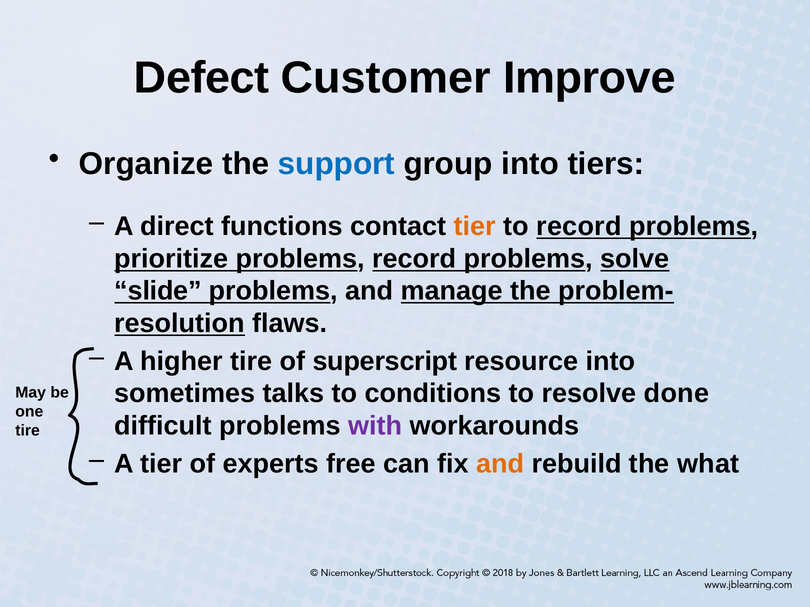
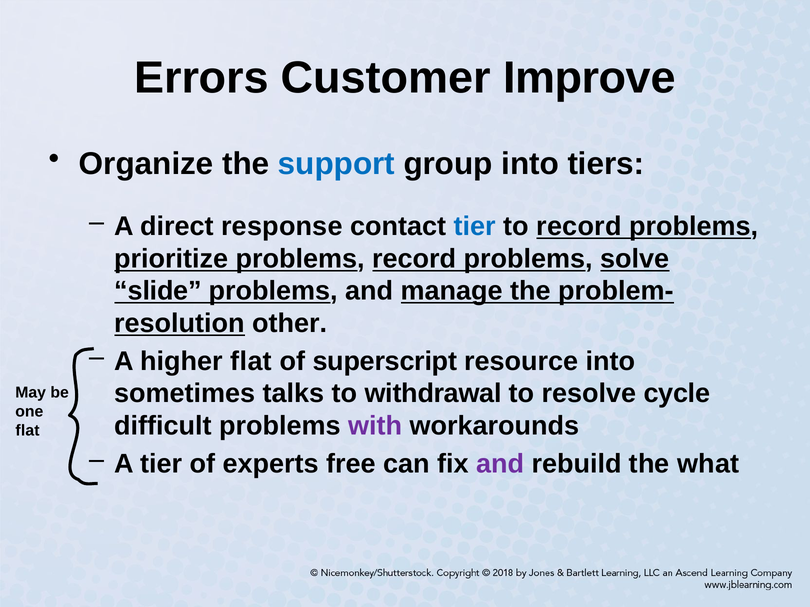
Defect: Defect -> Errors
functions: functions -> response
tier at (475, 226) colour: orange -> blue
flaws: flaws -> other
higher tire: tire -> flat
conditions: conditions -> withdrawal
done: done -> cycle
tire at (28, 431): tire -> flat
and at (500, 464) colour: orange -> purple
